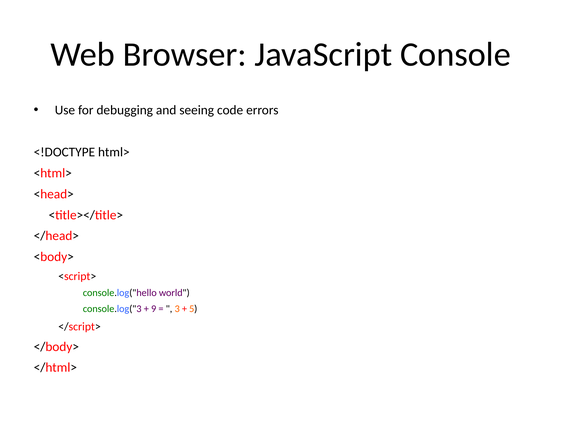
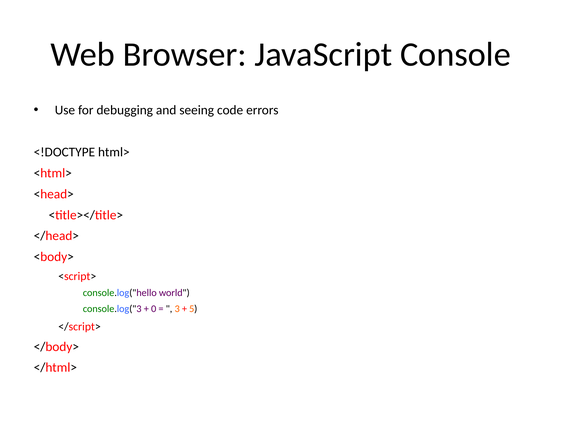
9: 9 -> 0
